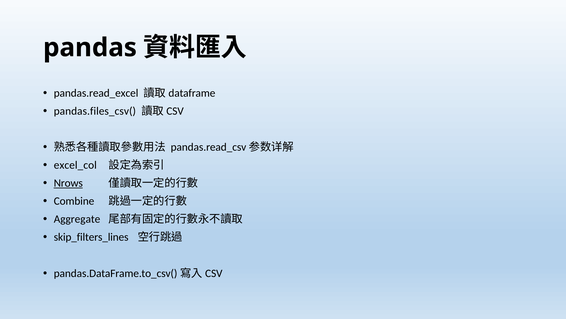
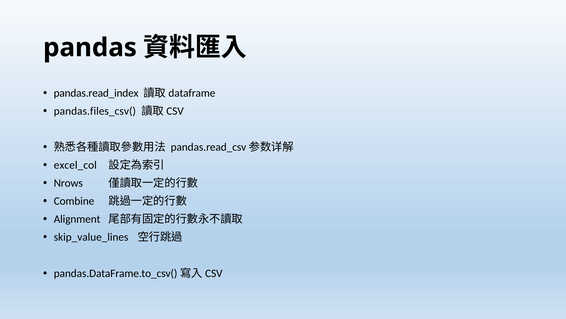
pandas.read_excel: pandas.read_excel -> pandas.read_index
Nrows underline: present -> none
Aggregate: Aggregate -> Alignment
skip_filters_lines: skip_filters_lines -> skip_value_lines
